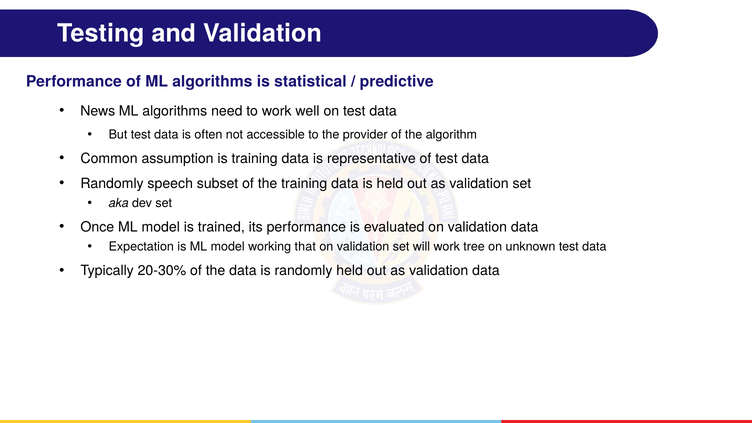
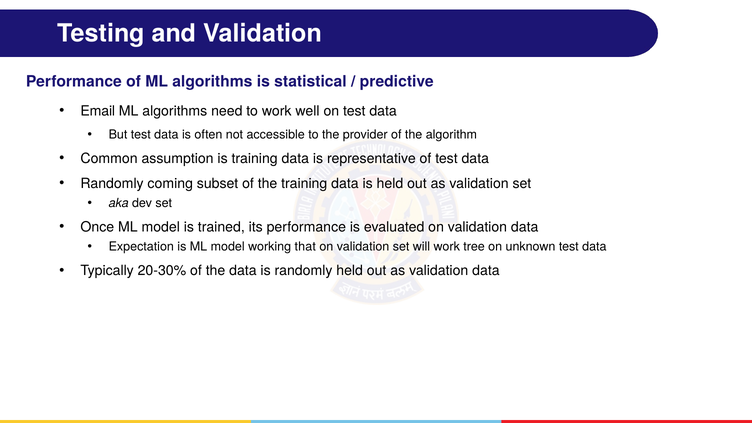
News: News -> Email
speech: speech -> coming
